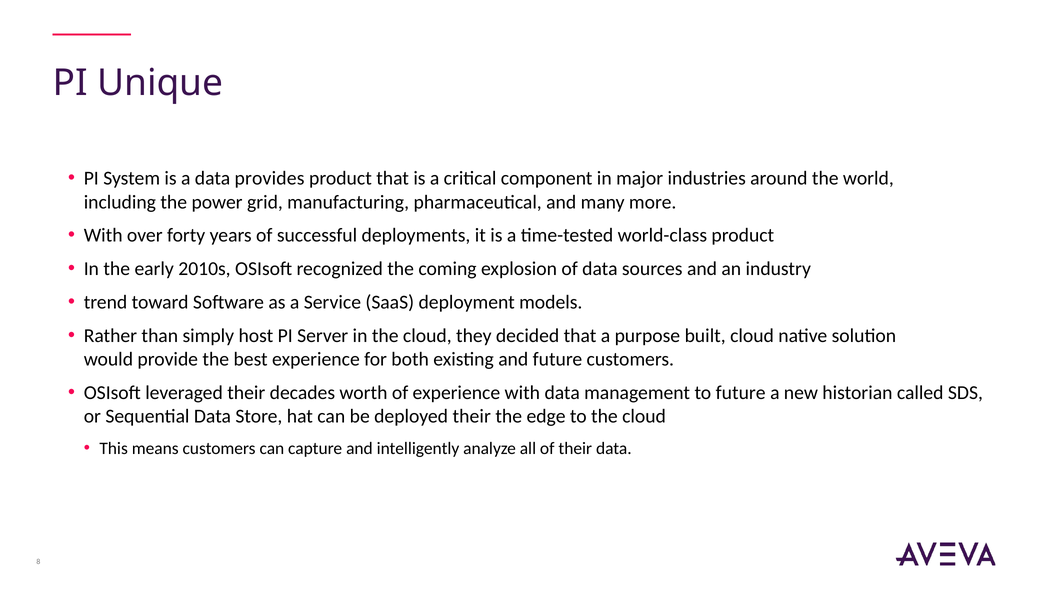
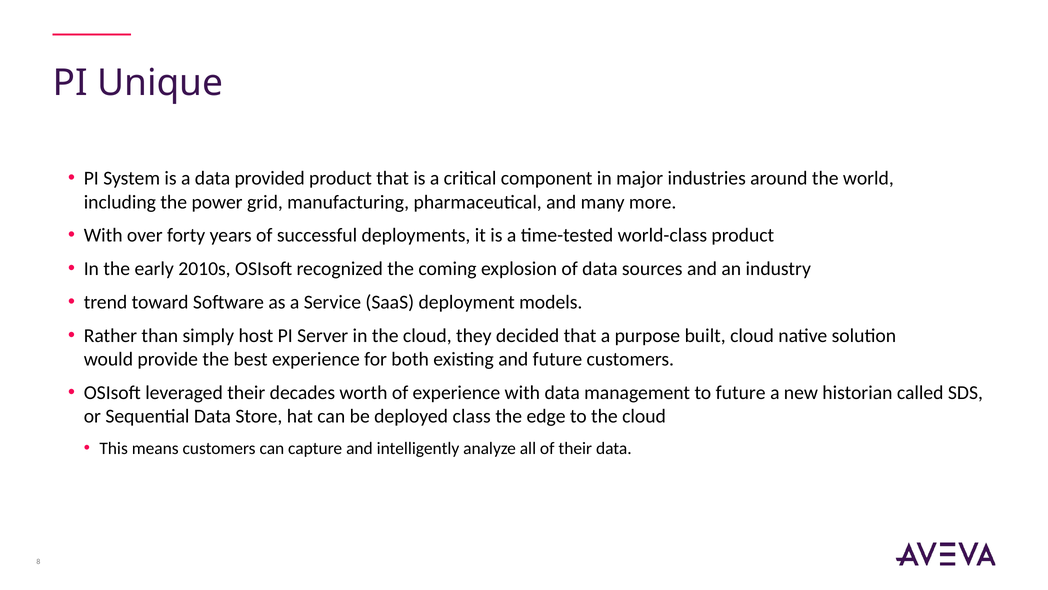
provides: provides -> provided
deployed their: their -> class
